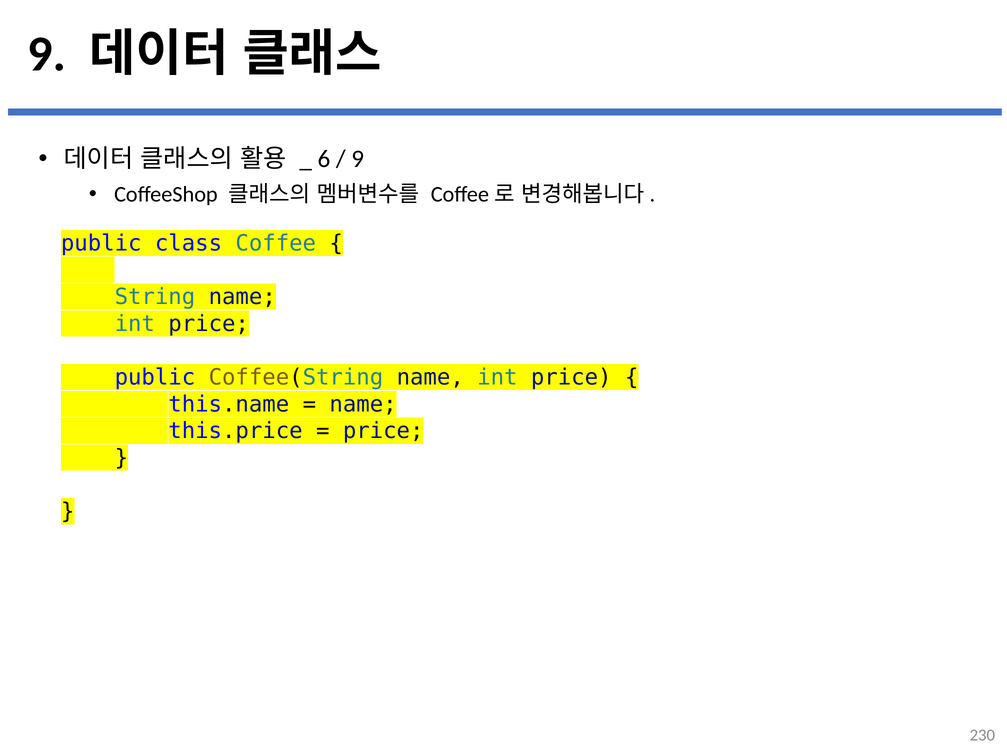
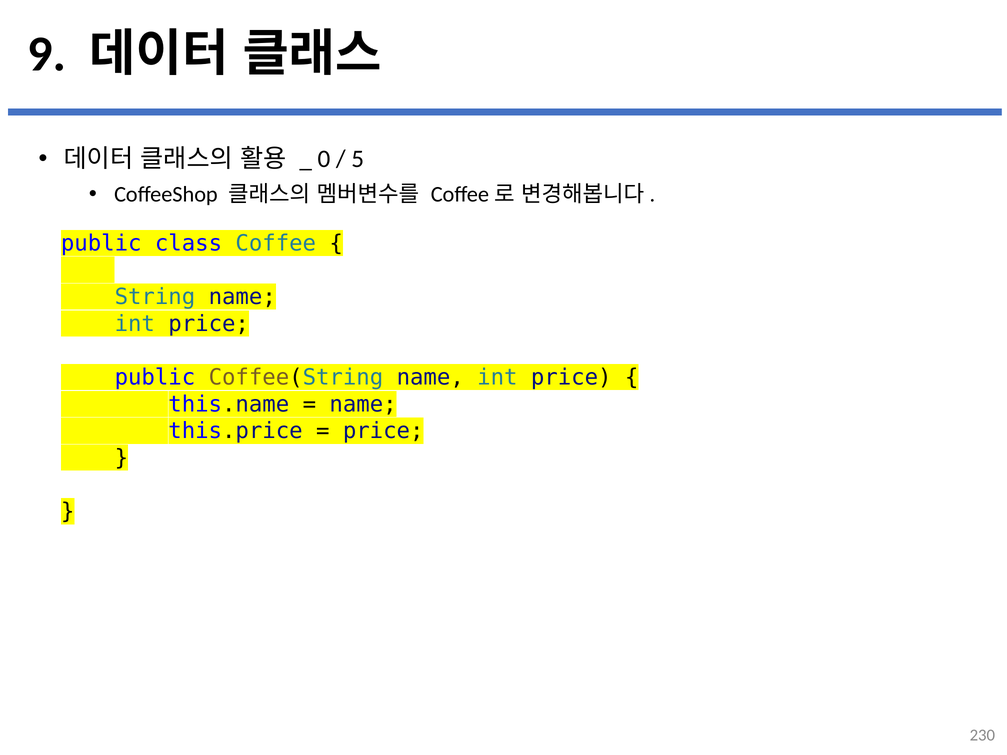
6: 6 -> 0
9 at (358, 159): 9 -> 5
